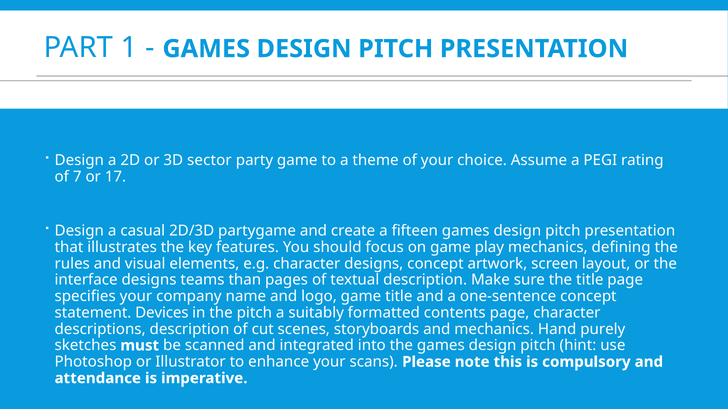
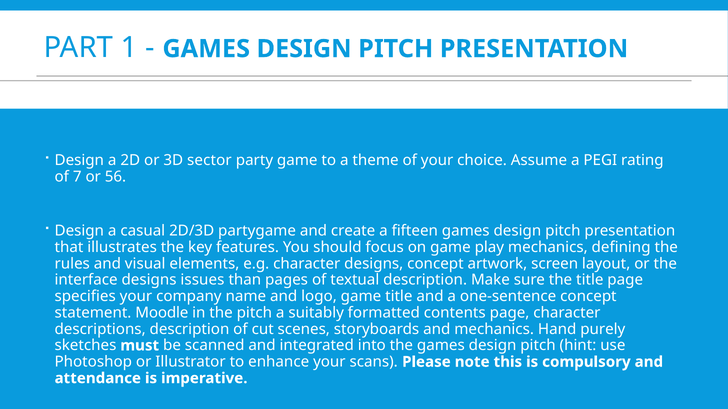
17: 17 -> 56
teams: teams -> issues
Devices: Devices -> Moodle
